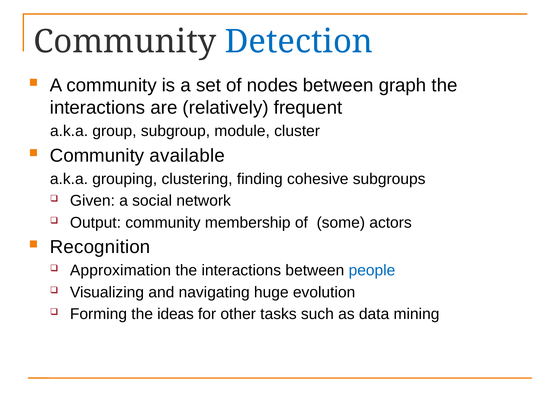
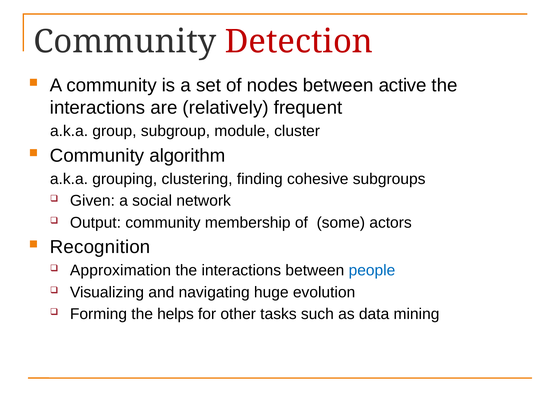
Detection colour: blue -> red
graph: graph -> active
available: available -> algorithm
ideas: ideas -> helps
